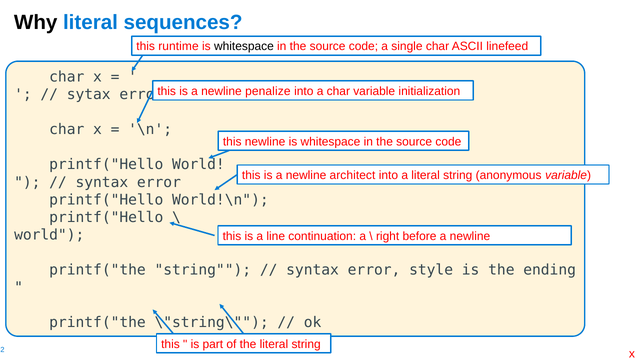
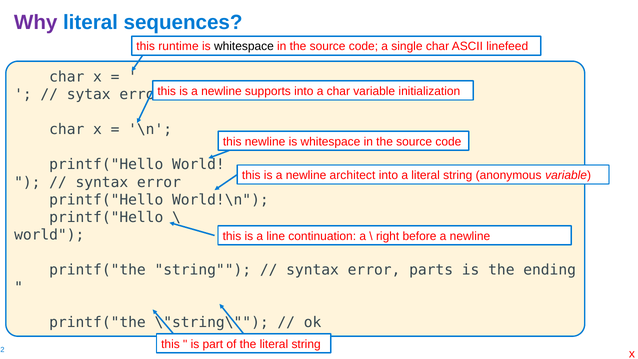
Why colour: black -> purple
penalize: penalize -> supports
style: style -> parts
